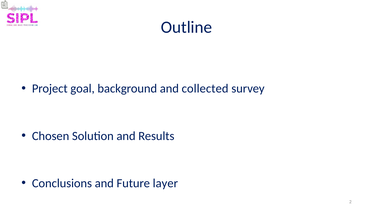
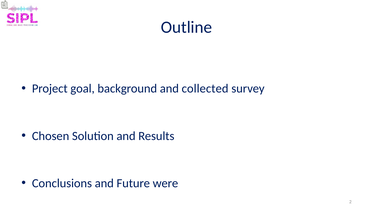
layer: layer -> were
